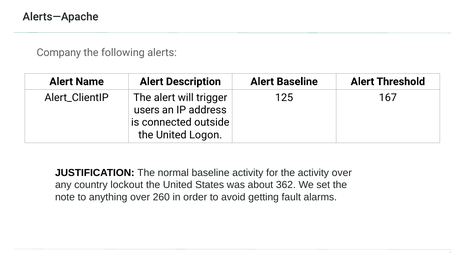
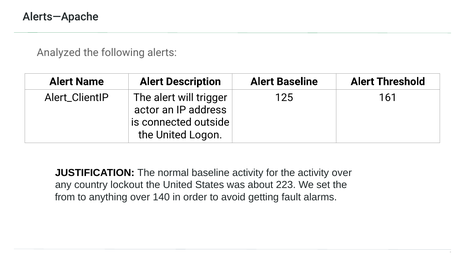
Company: Company -> Analyzed
167: 167 -> 161
users: users -> actor
362: 362 -> 223
note: note -> from
260: 260 -> 140
